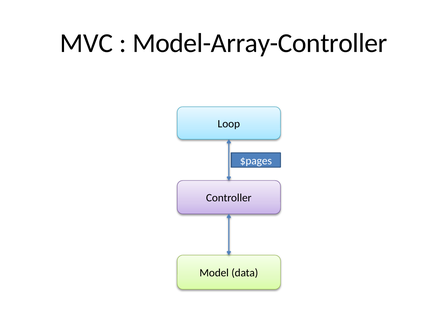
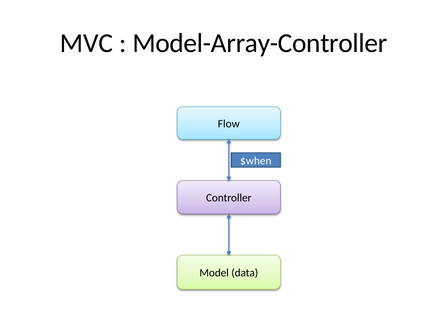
Loop: Loop -> Flow
$pages: $pages -> $when
